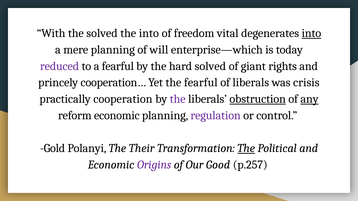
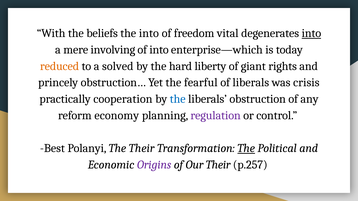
the solved: solved -> beliefs
mere planning: planning -> involving
of will: will -> into
reduced colour: purple -> orange
a fearful: fearful -> solved
hard solved: solved -> liberty
cooperation…: cooperation… -> obstruction…
the at (178, 99) colour: purple -> blue
obstruction underline: present -> none
any underline: present -> none
reform economic: economic -> economy
Gold: Gold -> Best
Our Good: Good -> Their
